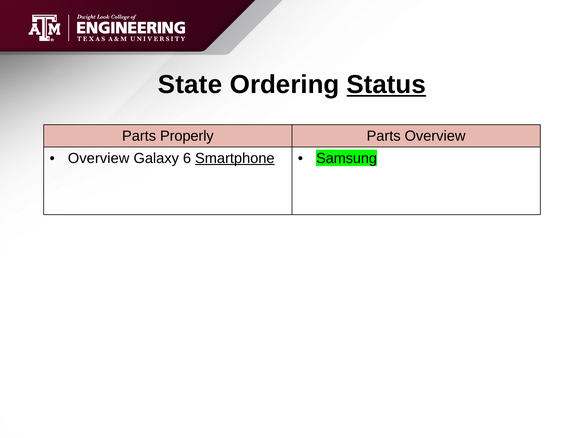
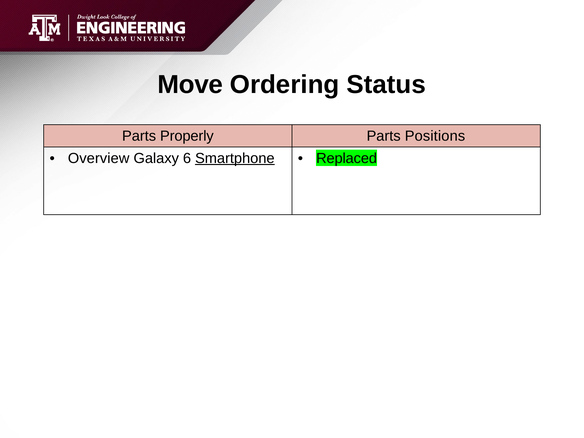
State: State -> Move
Status underline: present -> none
Parts Overview: Overview -> Positions
Samsung: Samsung -> Replaced
